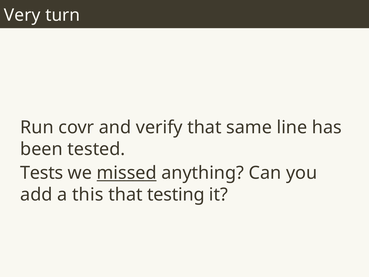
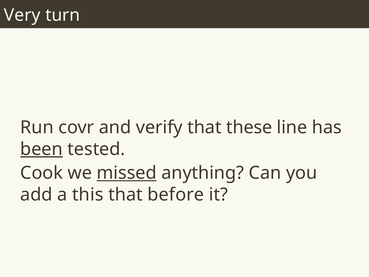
same: same -> these
been underline: none -> present
Tests: Tests -> Cook
testing: testing -> before
